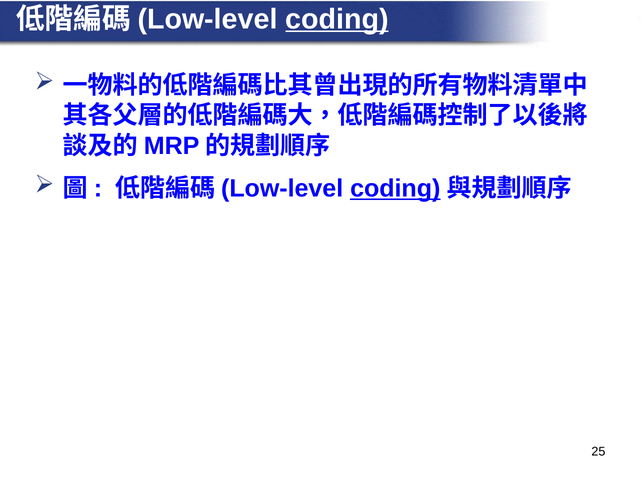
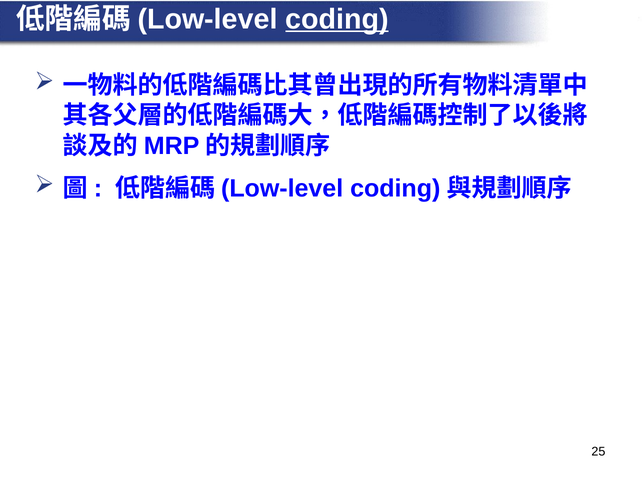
coding at (395, 188) underline: present -> none
